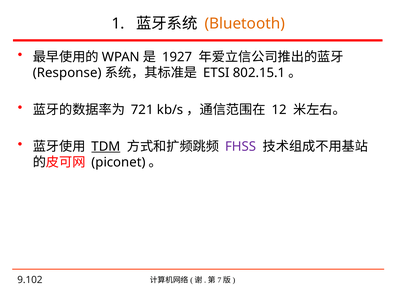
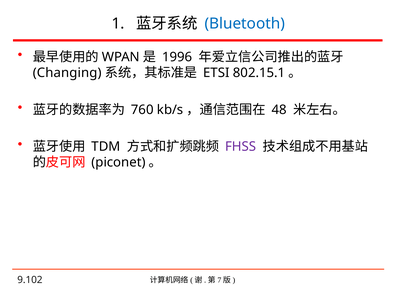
Bluetooth colour: orange -> blue
1927: 1927 -> 1996
Response: Response -> Changing
721: 721 -> 760
12: 12 -> 48
TDM underline: present -> none
